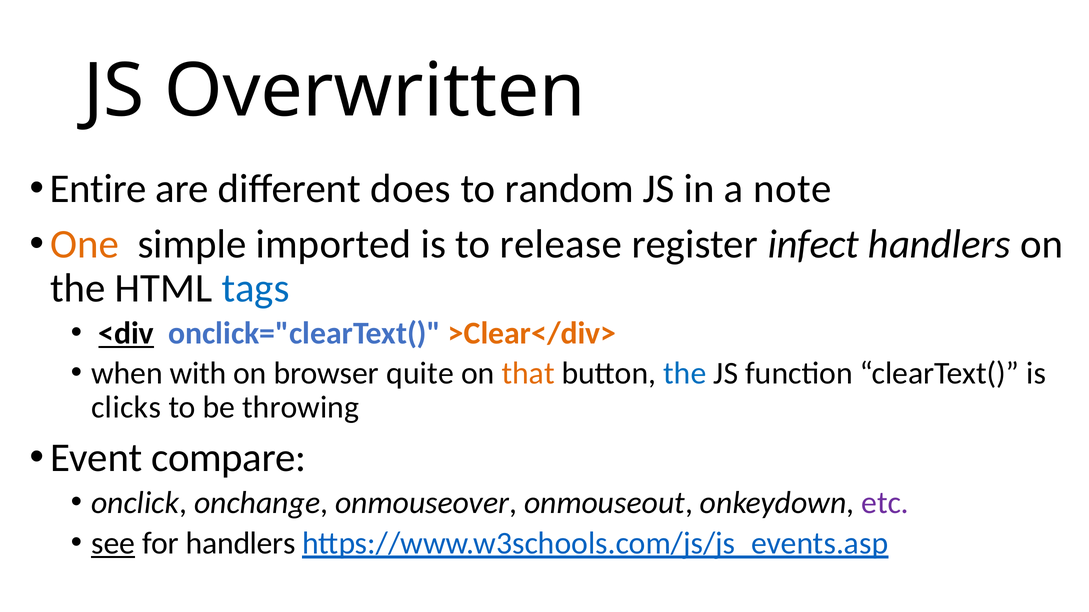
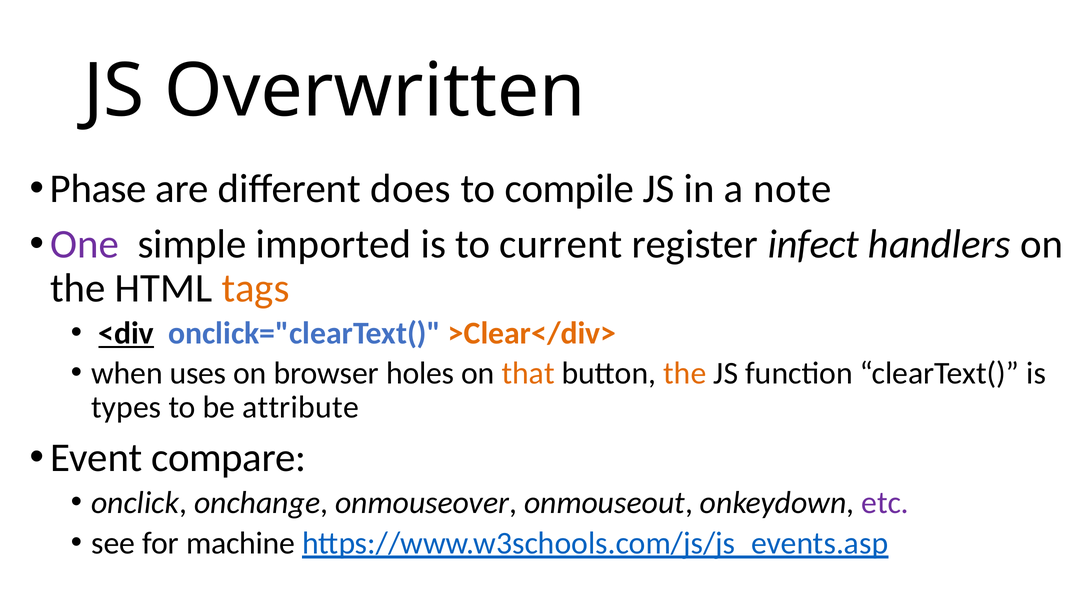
Entire: Entire -> Phase
random: random -> compile
One colour: orange -> purple
release: release -> current
tags colour: blue -> orange
with: with -> uses
quite: quite -> holes
the at (685, 373) colour: blue -> orange
clicks: clicks -> types
throwing: throwing -> attribute
see underline: present -> none
for handlers: handlers -> machine
